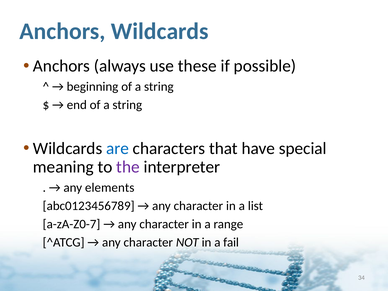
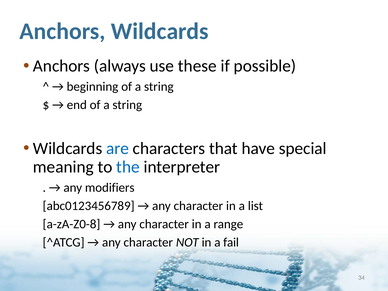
the colour: purple -> blue
elements: elements -> modifiers
a-zA-Z0-7: a-zA-Z0-7 -> a-zA-Z0-8
